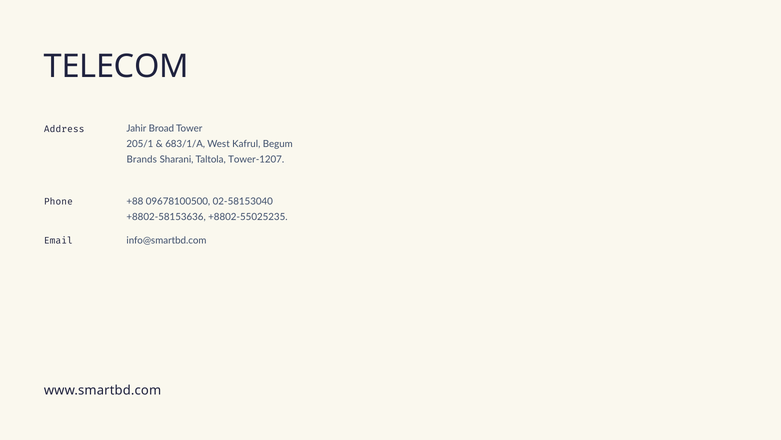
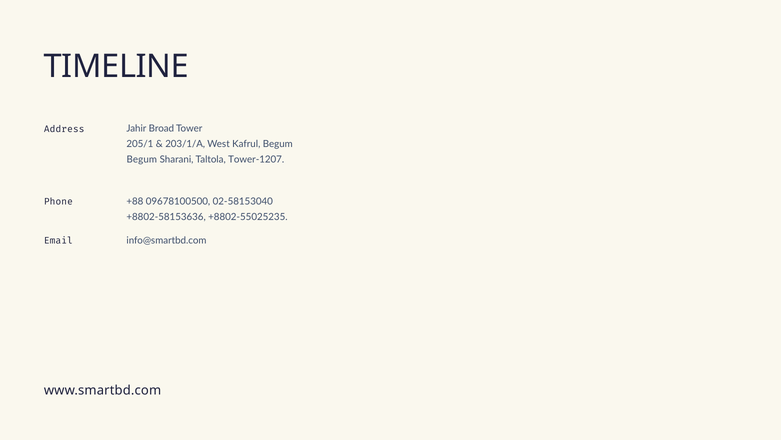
TELECOM: TELECOM -> TIMELINE
683/1/A: 683/1/A -> 203/1/A
Brands at (142, 159): Brands -> Begum
